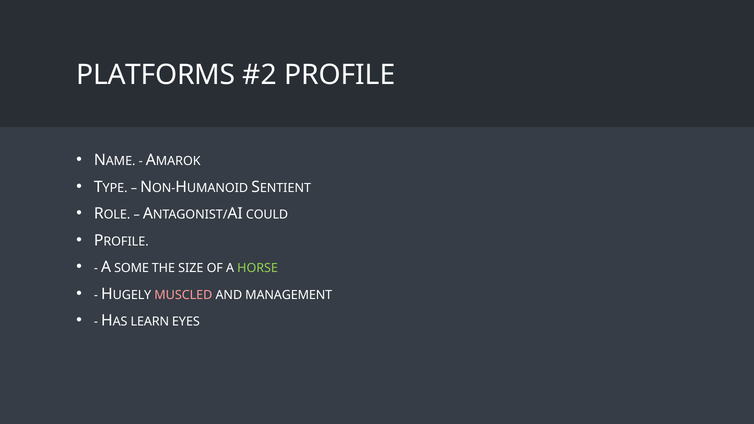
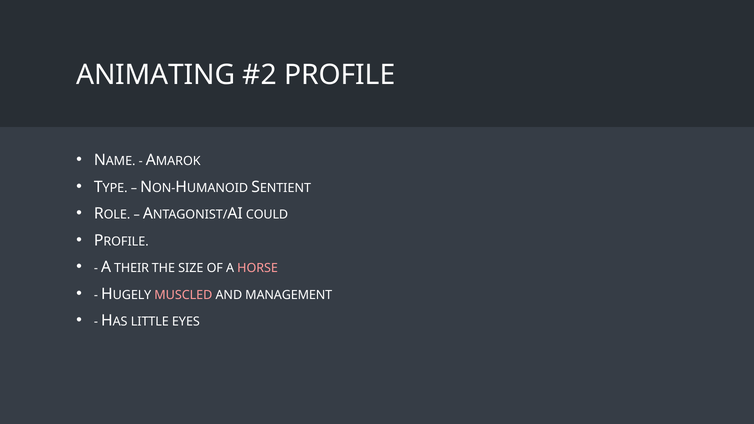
PLATFORMS: PLATFORMS -> ANIMATING
SOME: SOME -> THEIR
HORSE colour: light green -> pink
LEARN: LEARN -> LITTLE
